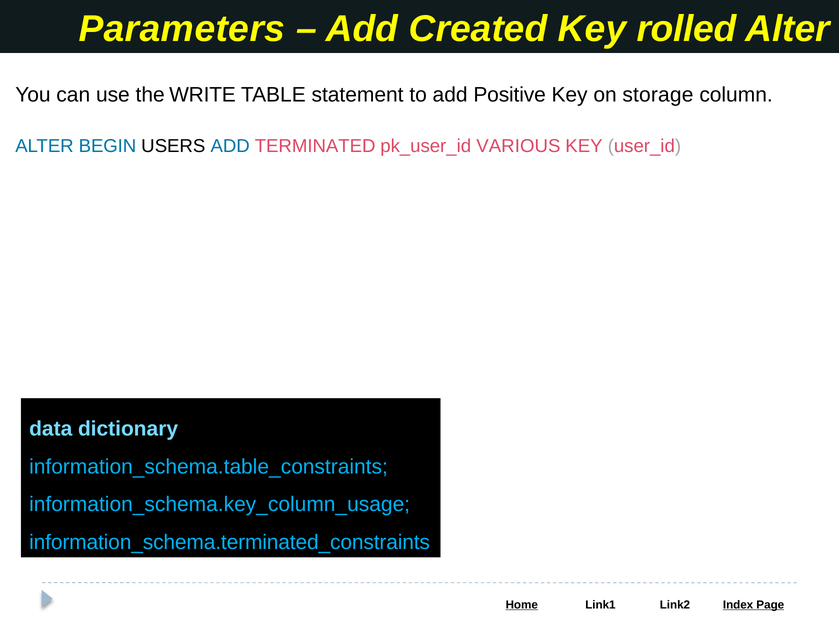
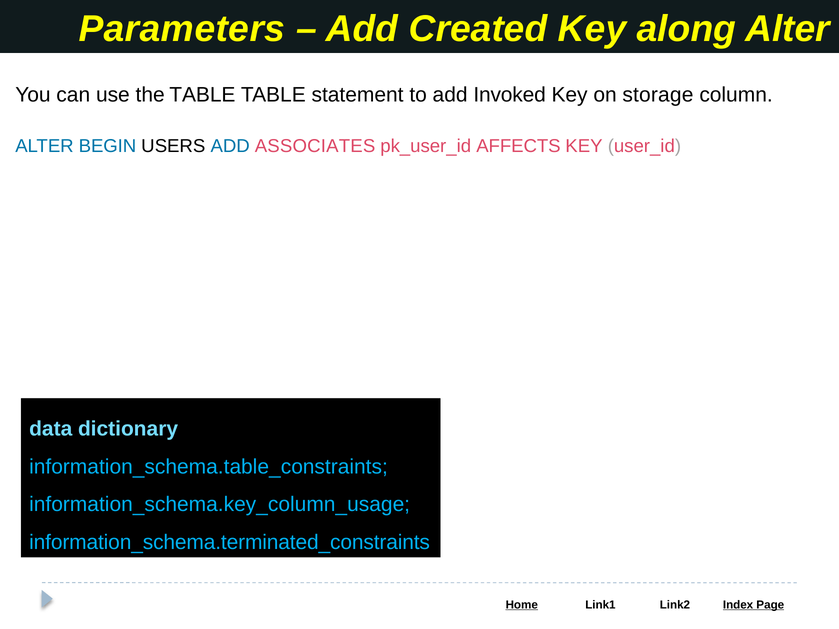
rolled: rolled -> along
the WRITE: WRITE -> TABLE
Positive: Positive -> Invoked
TERMINATED: TERMINATED -> ASSOCIATES
VARIOUS: VARIOUS -> AFFECTS
